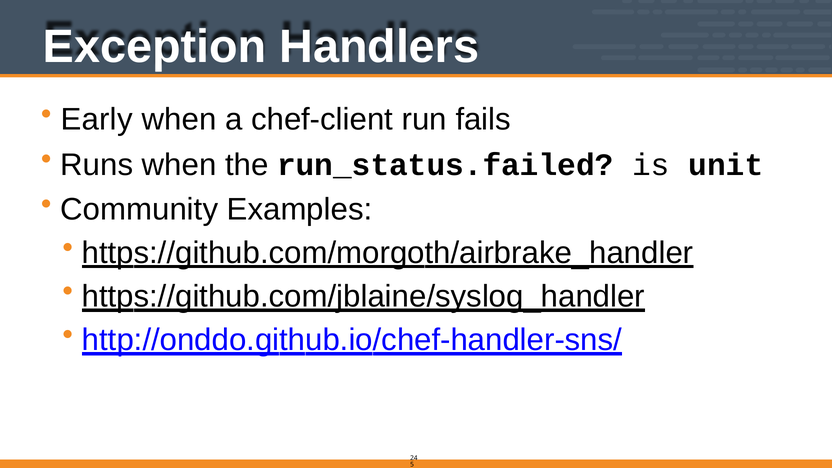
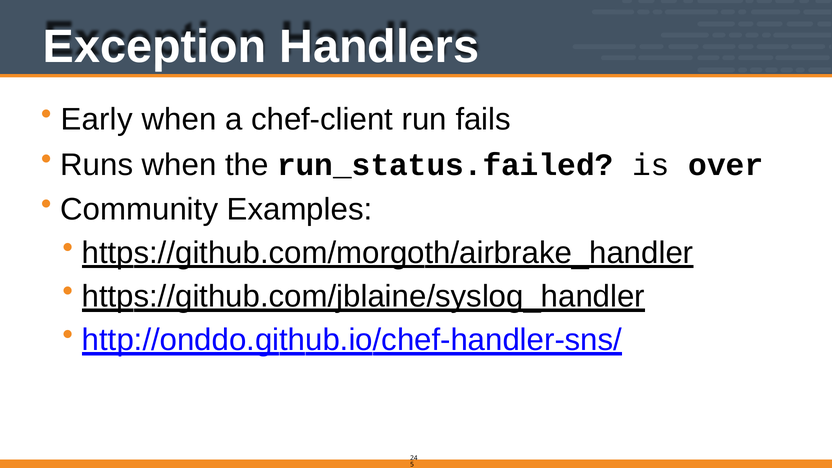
unit: unit -> over
